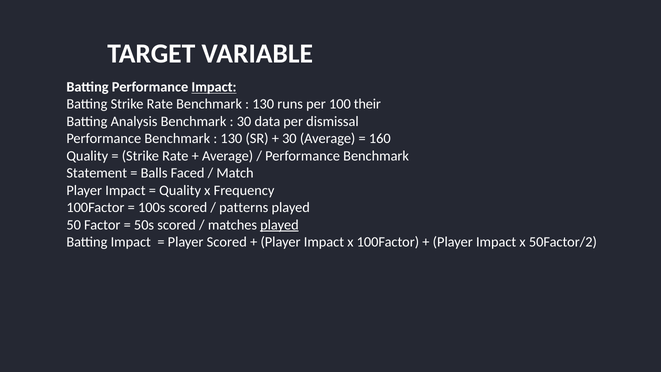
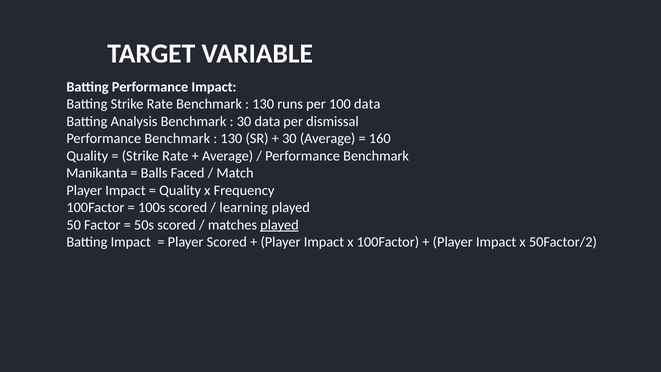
Impact at (214, 87) underline: present -> none
100 their: their -> data
Statement: Statement -> Manikanta
patterns: patterns -> learning
